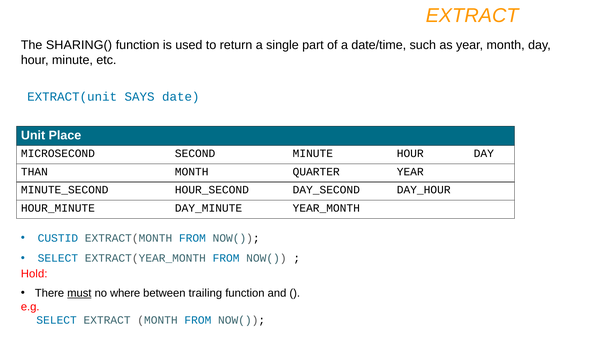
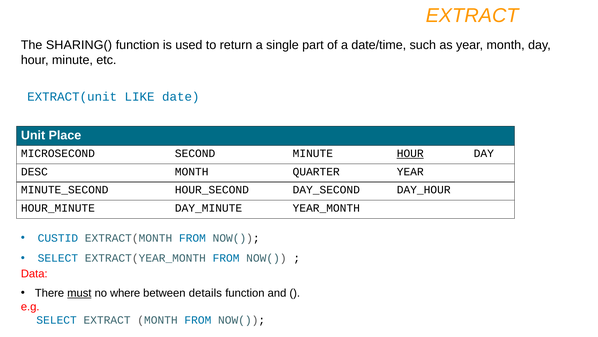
SAYS: SAYS -> LIKE
HOUR at (410, 153) underline: none -> present
THAN: THAN -> DESC
Hold: Hold -> Data
trailing: trailing -> details
